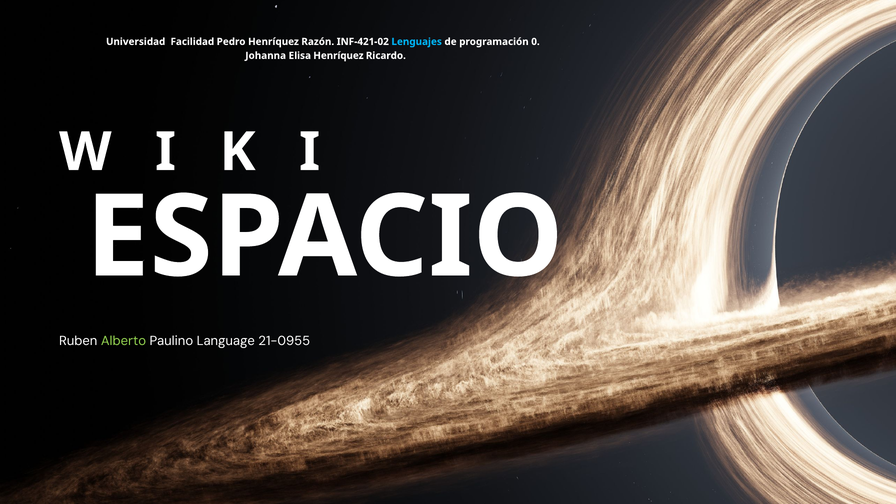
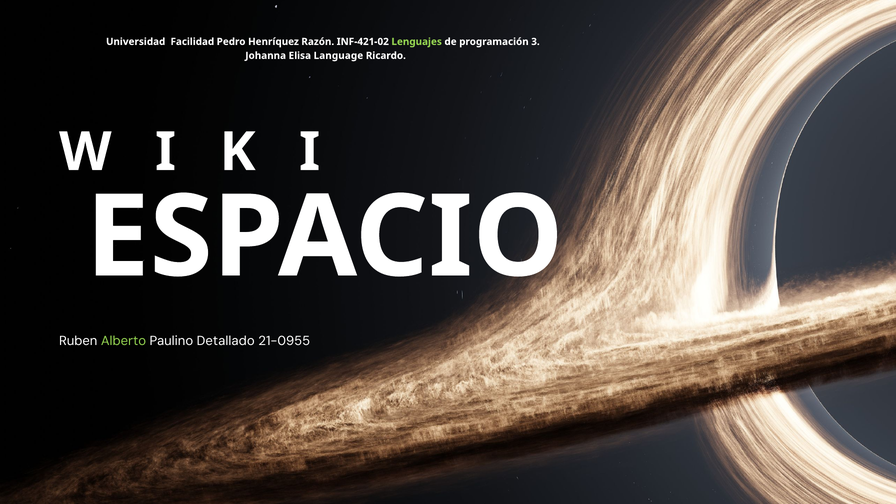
Lenguajes colour: light blue -> light green
0: 0 -> 3
Elisa Henríquez: Henríquez -> Language
Language: Language -> Detallado
